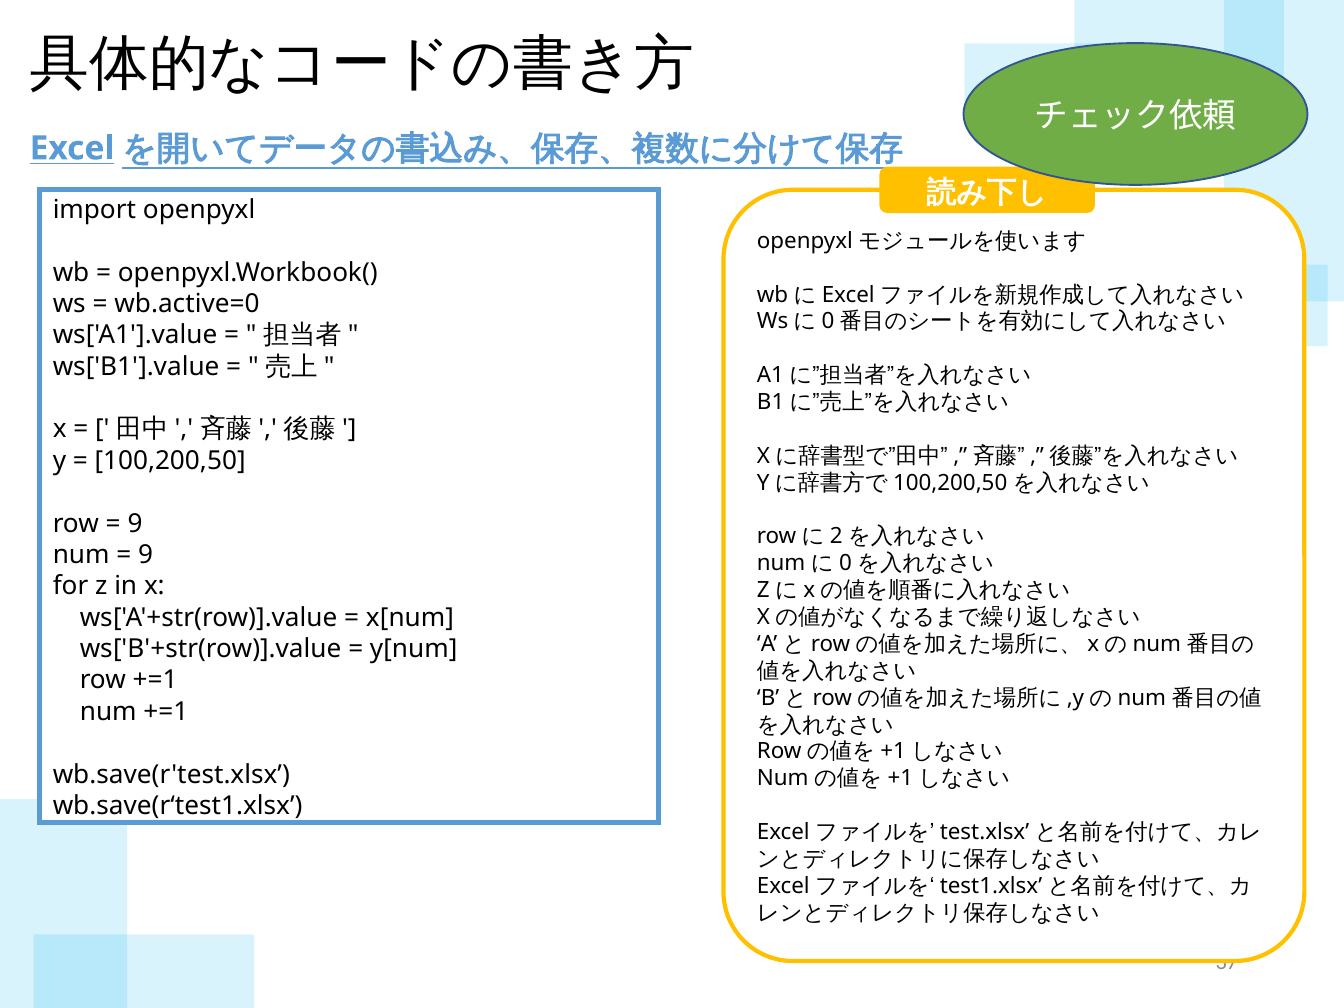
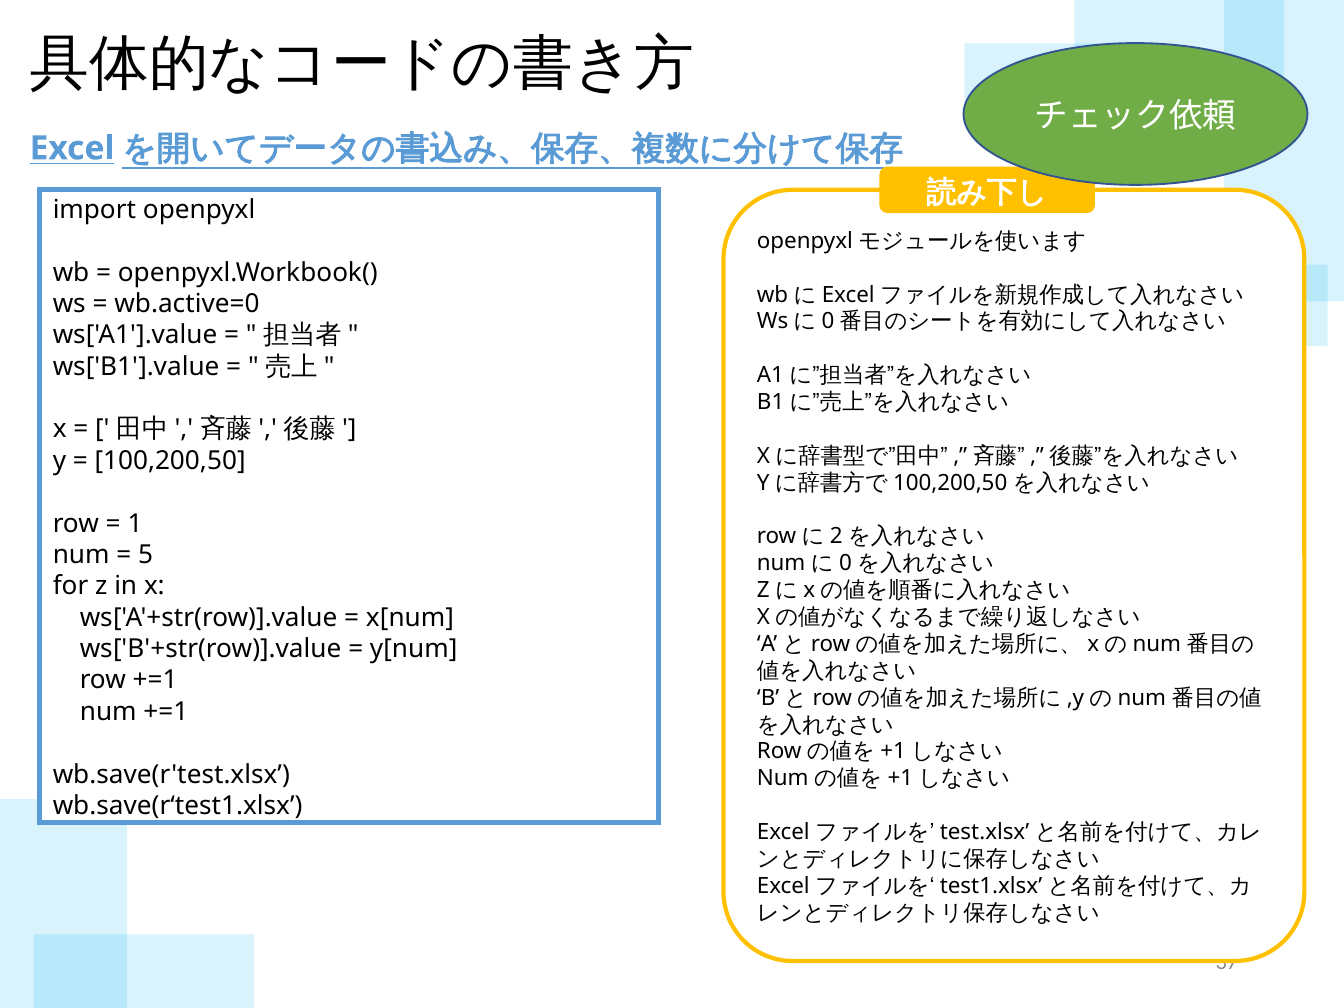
9 at (135, 523): 9 -> 1
9 at (146, 555): 9 -> 5
